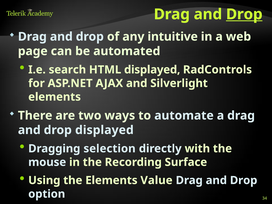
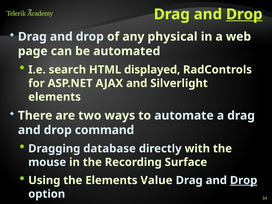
intuitive: intuitive -> physical
drop displayed: displayed -> command
selection: selection -> database
Drop at (244, 180) underline: none -> present
